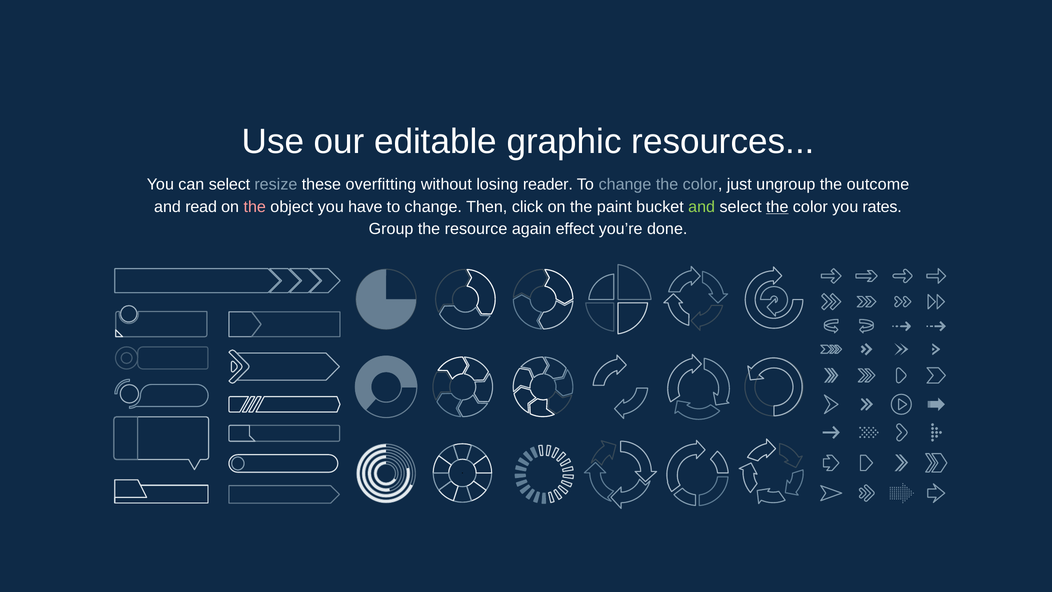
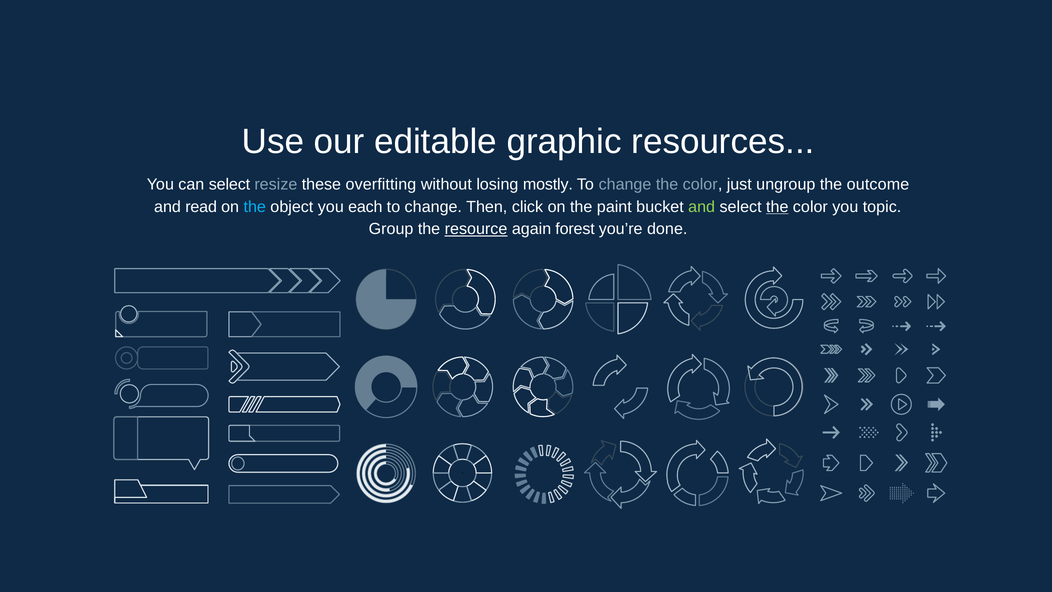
reader: reader -> mostly
the at (255, 207) colour: pink -> light blue
have: have -> each
rates: rates -> topic
resource underline: none -> present
effect: effect -> forest
